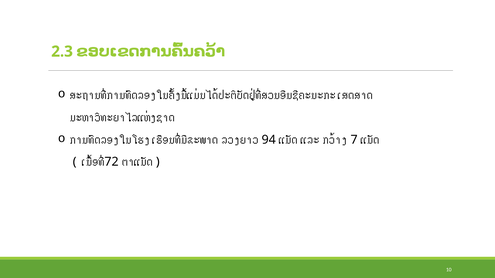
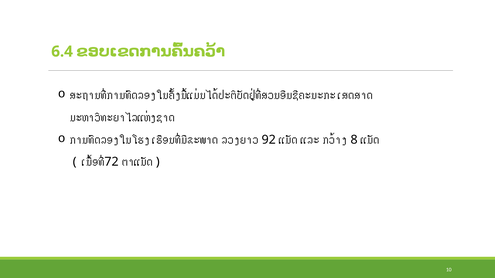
2.3: 2.3 -> 6.4
94: 94 -> 92
7: 7 -> 8
